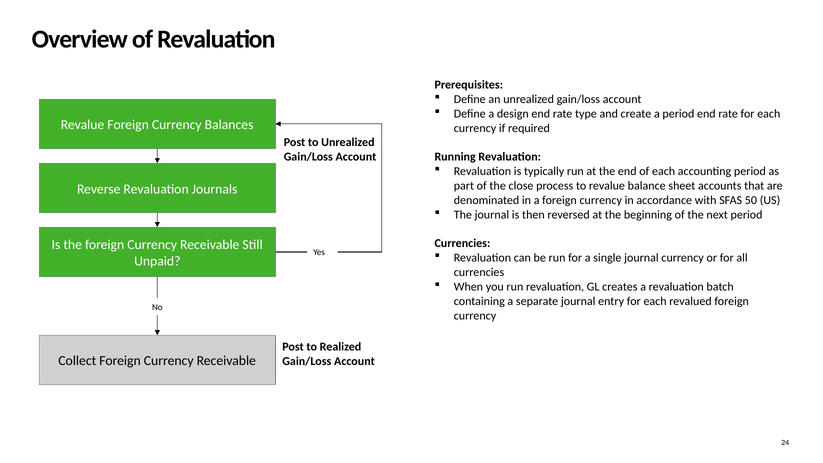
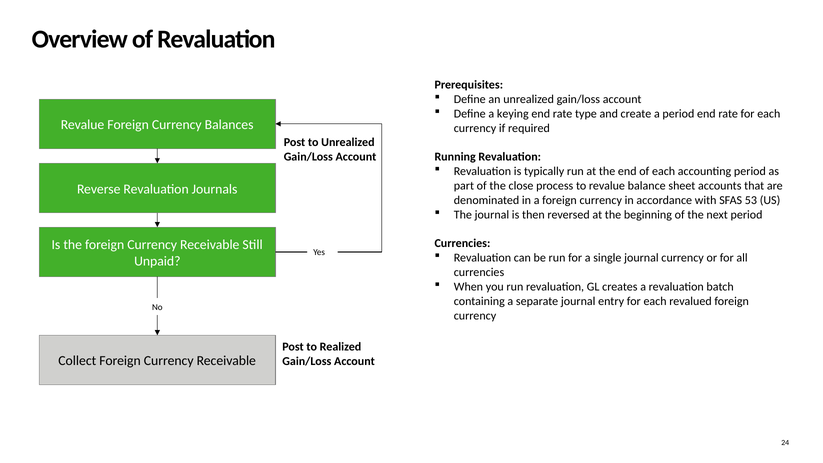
design: design -> keying
50: 50 -> 53
